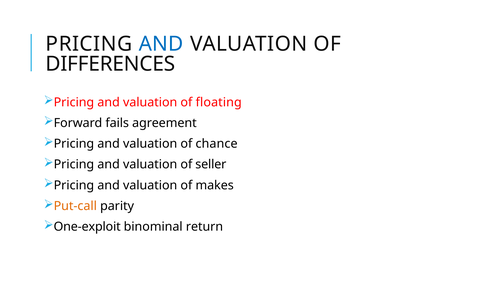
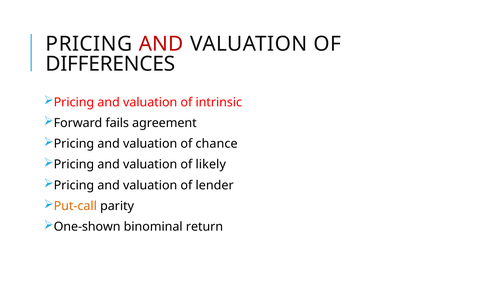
AND at (161, 44) colour: blue -> red
floating: floating -> intrinsic
seller: seller -> likely
makes: makes -> lender
One-exploit: One-exploit -> One-shown
